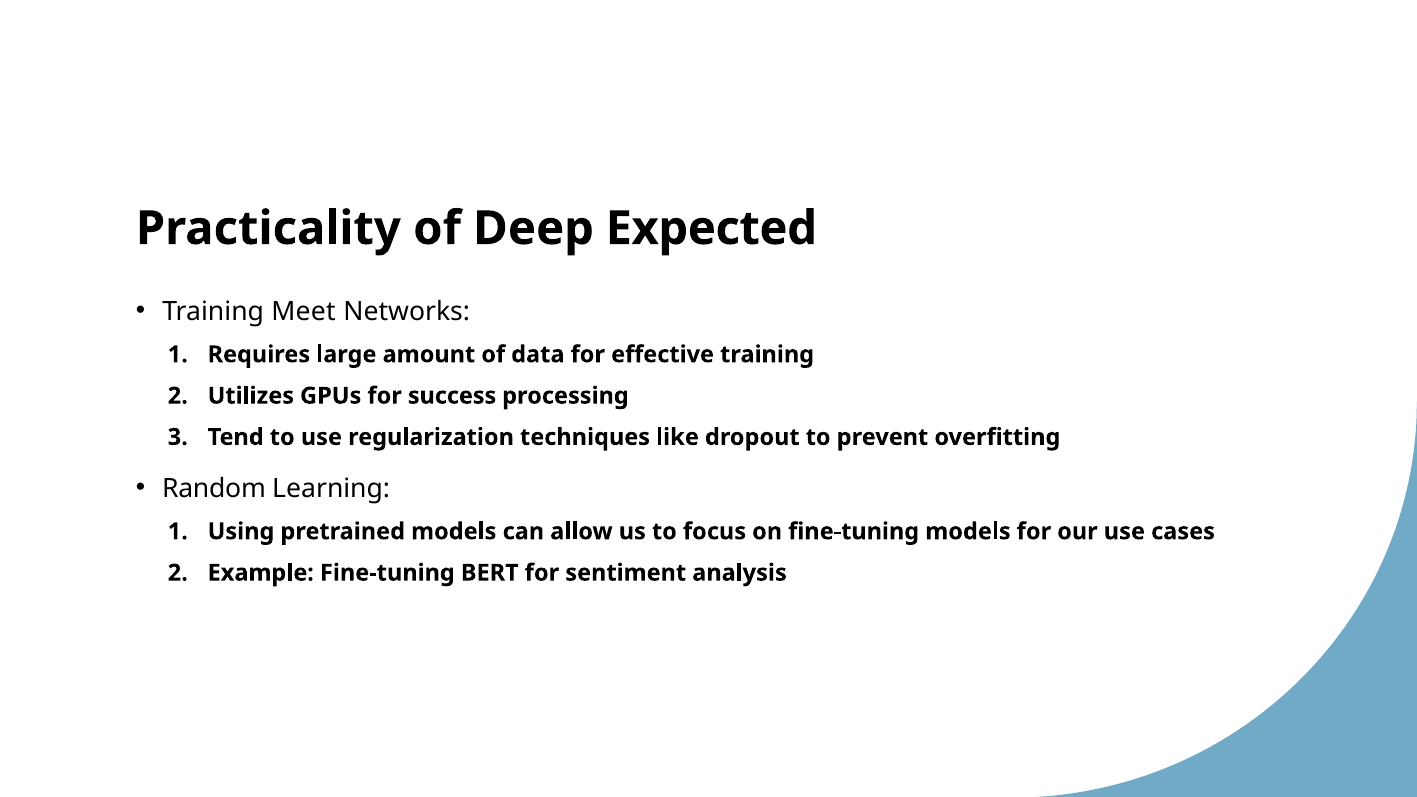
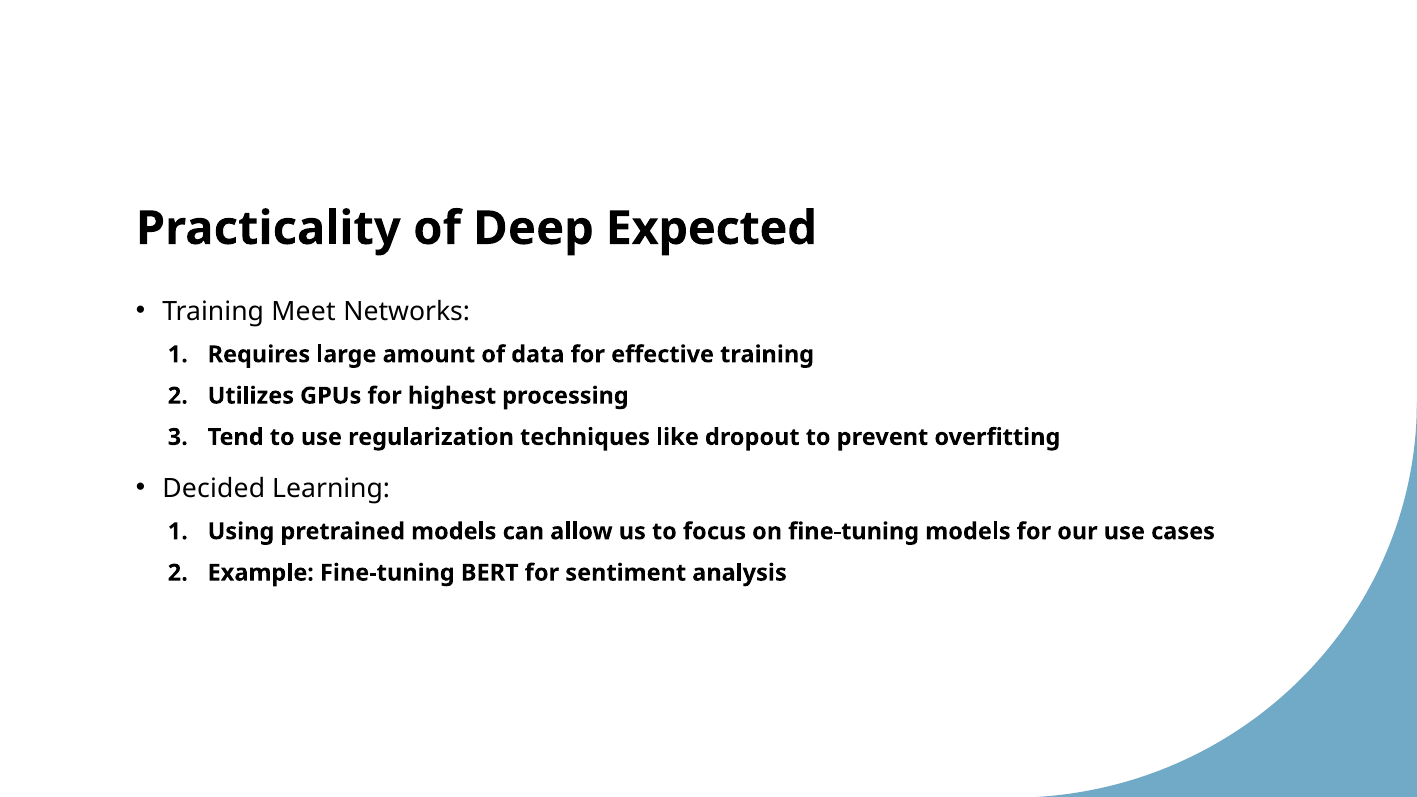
success: success -> highest
Random: Random -> Decided
